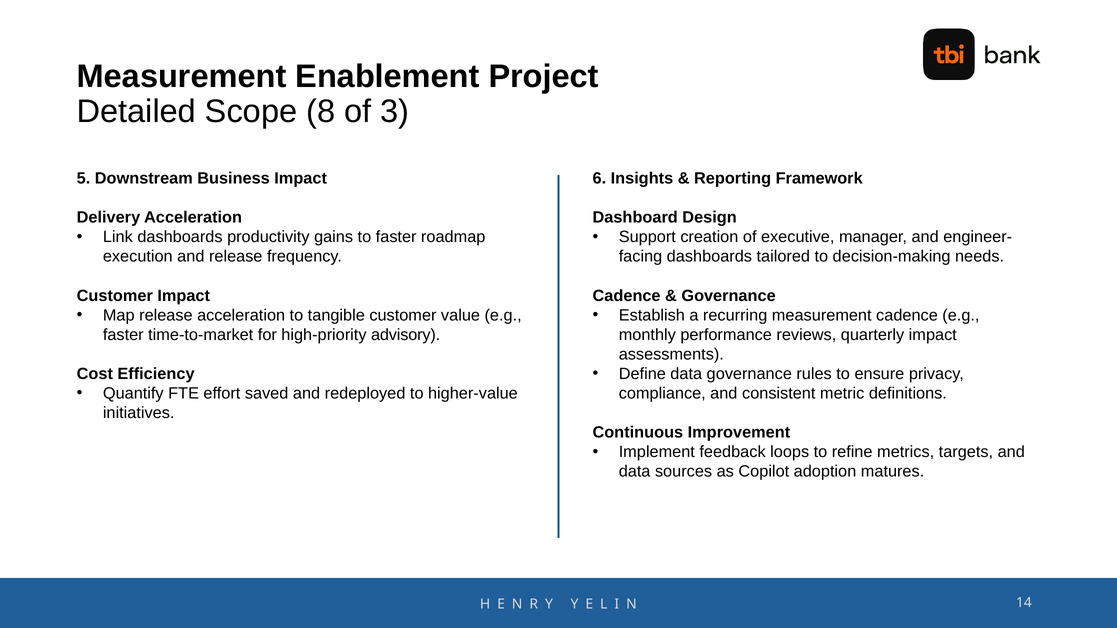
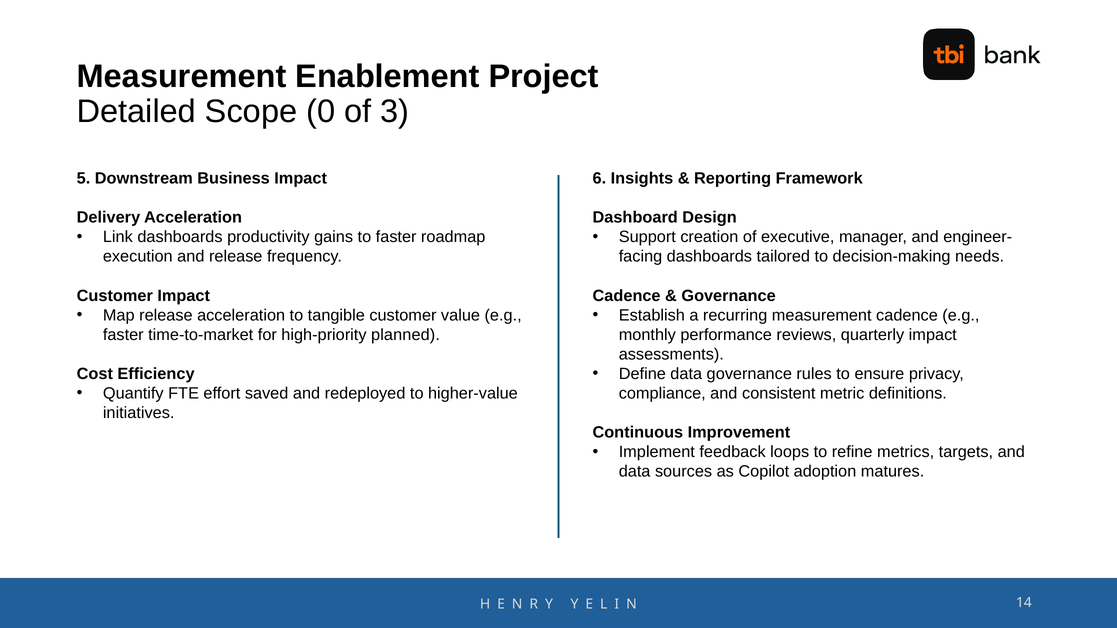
8: 8 -> 0
advisory: advisory -> planned
